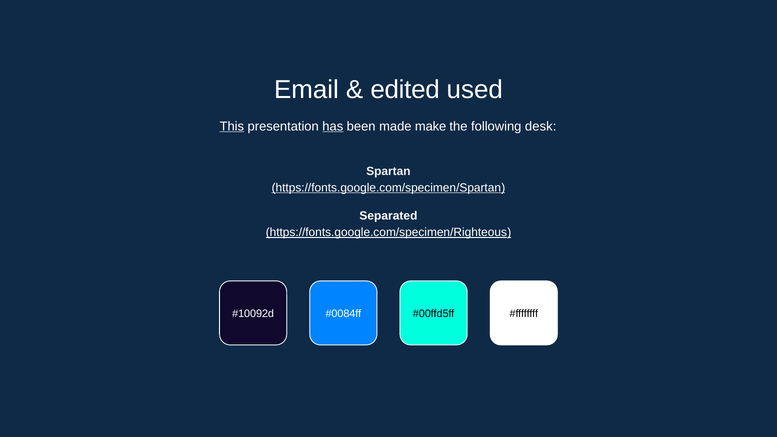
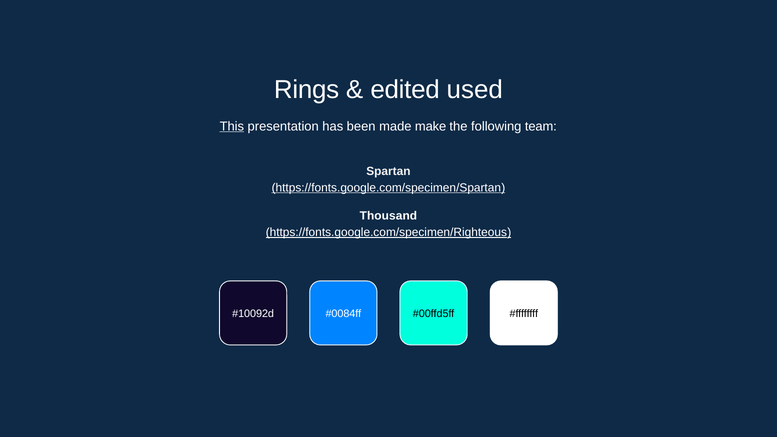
Email: Email -> Rings
has underline: present -> none
desk: desk -> team
Separated: Separated -> Thousand
